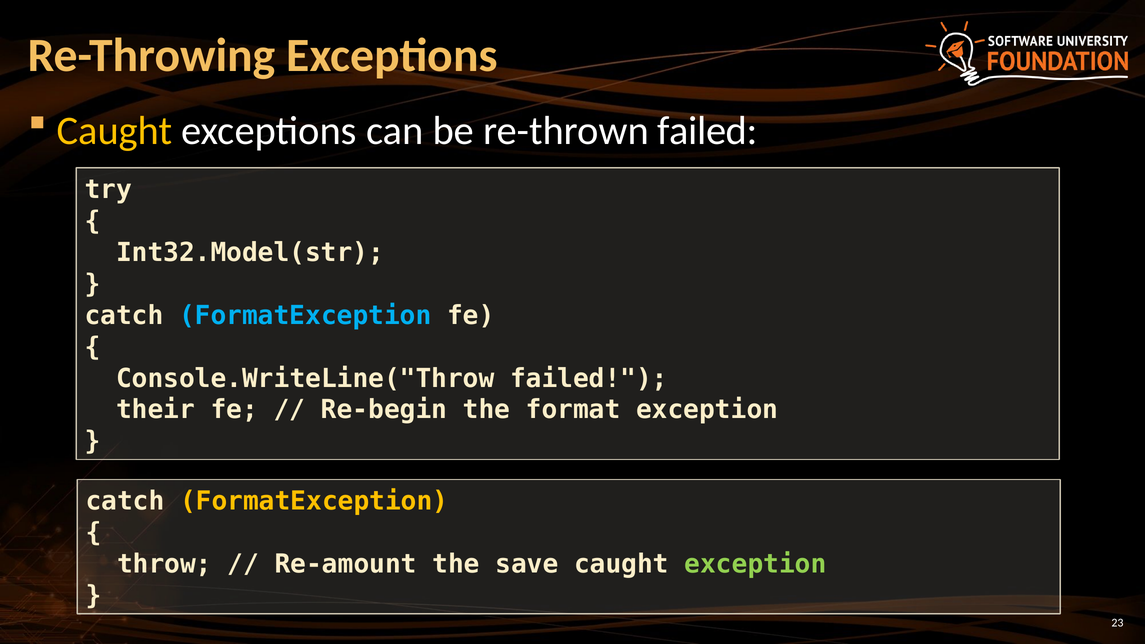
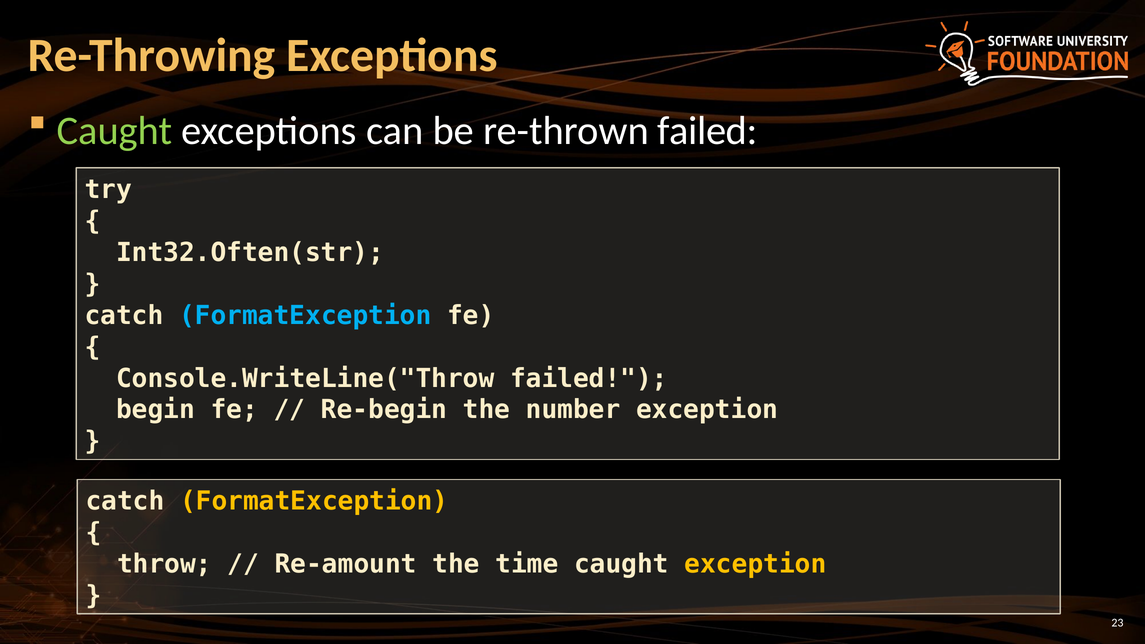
Caught at (115, 131) colour: yellow -> light green
Int32.Model(str: Int32.Model(str -> Int32.Often(str
their: their -> begin
format: format -> number
save: save -> time
exception at (755, 564) colour: light green -> yellow
